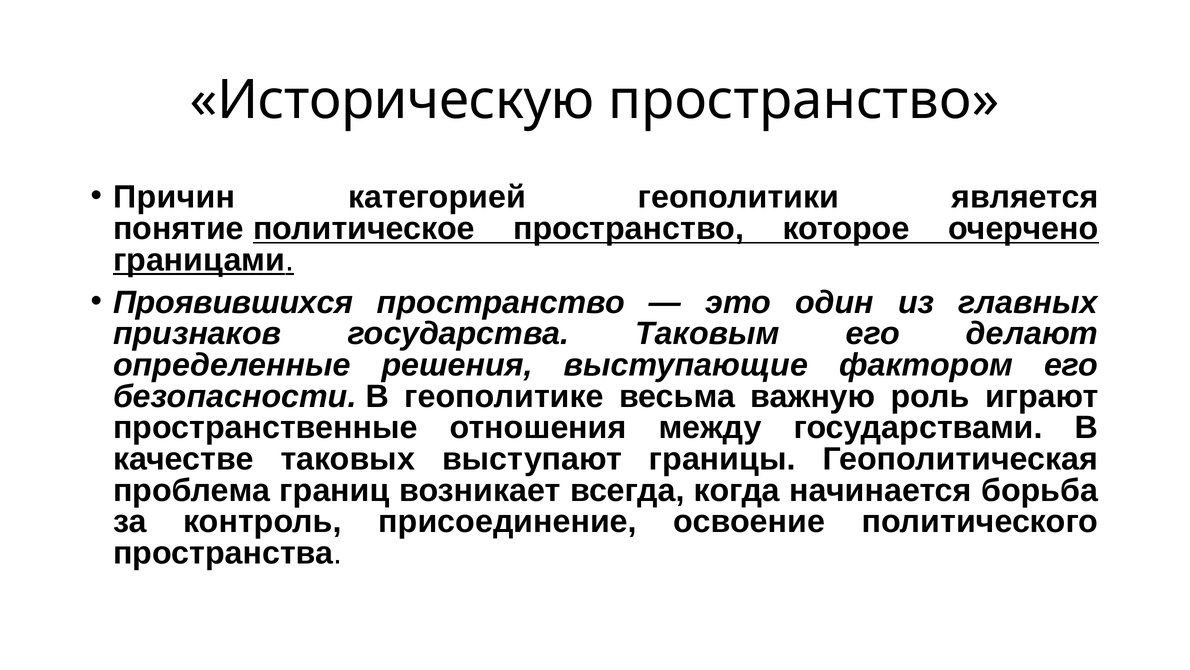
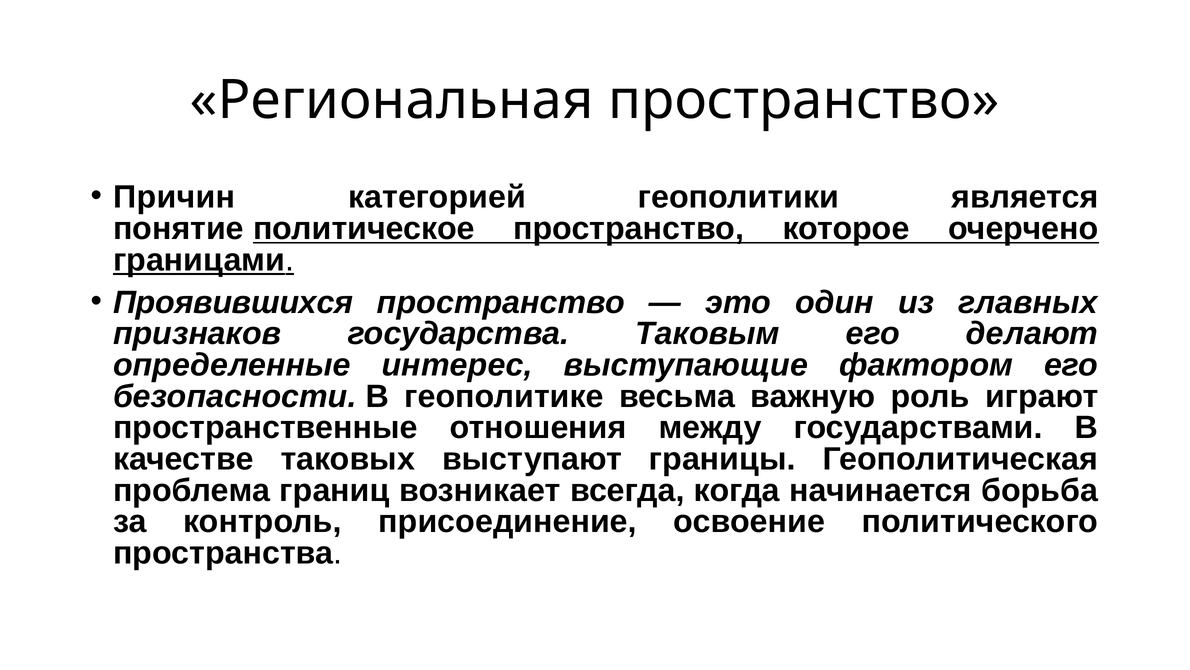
Историческую: Историческую -> Региональная
решения: решения -> интерес
